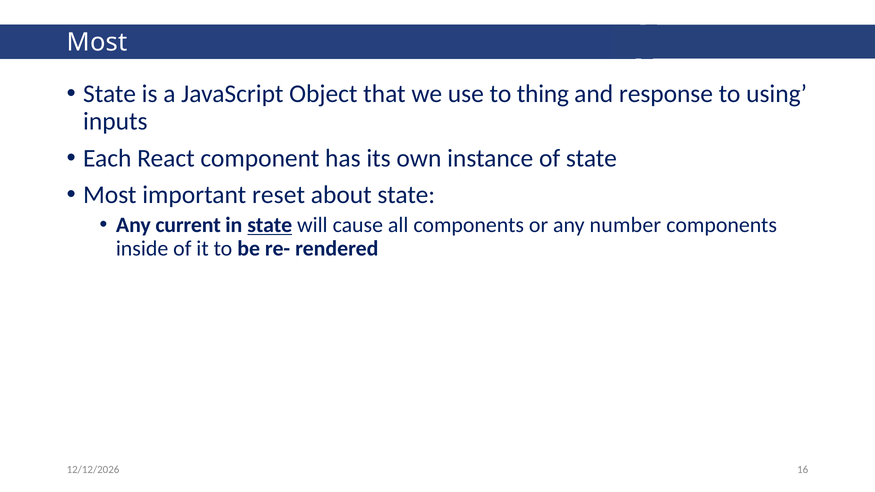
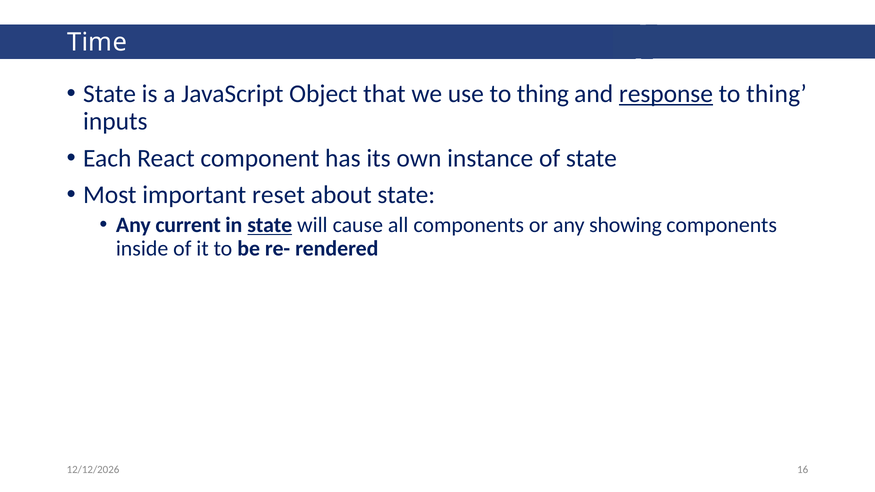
Most at (97, 43): Most -> Time
response underline: none -> present
using at (777, 94): using -> thing
number: number -> showing
